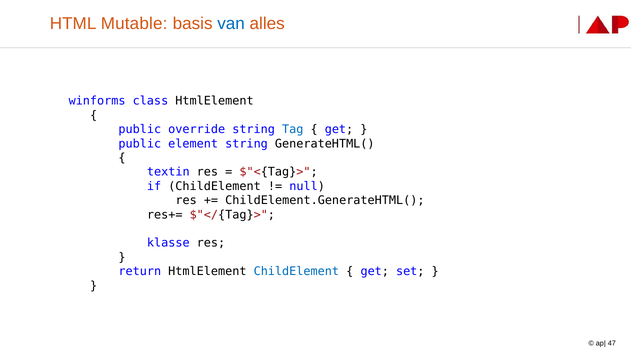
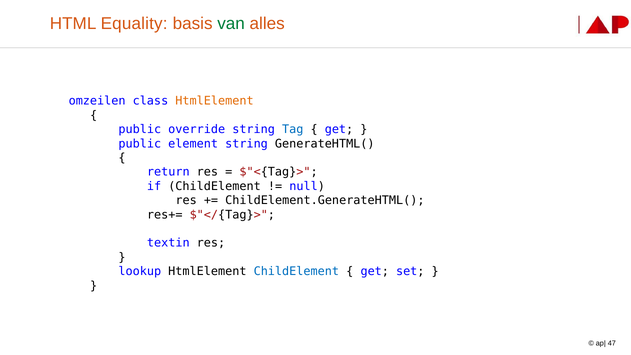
Mutable: Mutable -> Equality
van colour: blue -> green
winforms: winforms -> omzeilen
HtmlElement at (215, 101) colour: black -> orange
textin: textin -> return
klasse: klasse -> textin
return: return -> lookup
